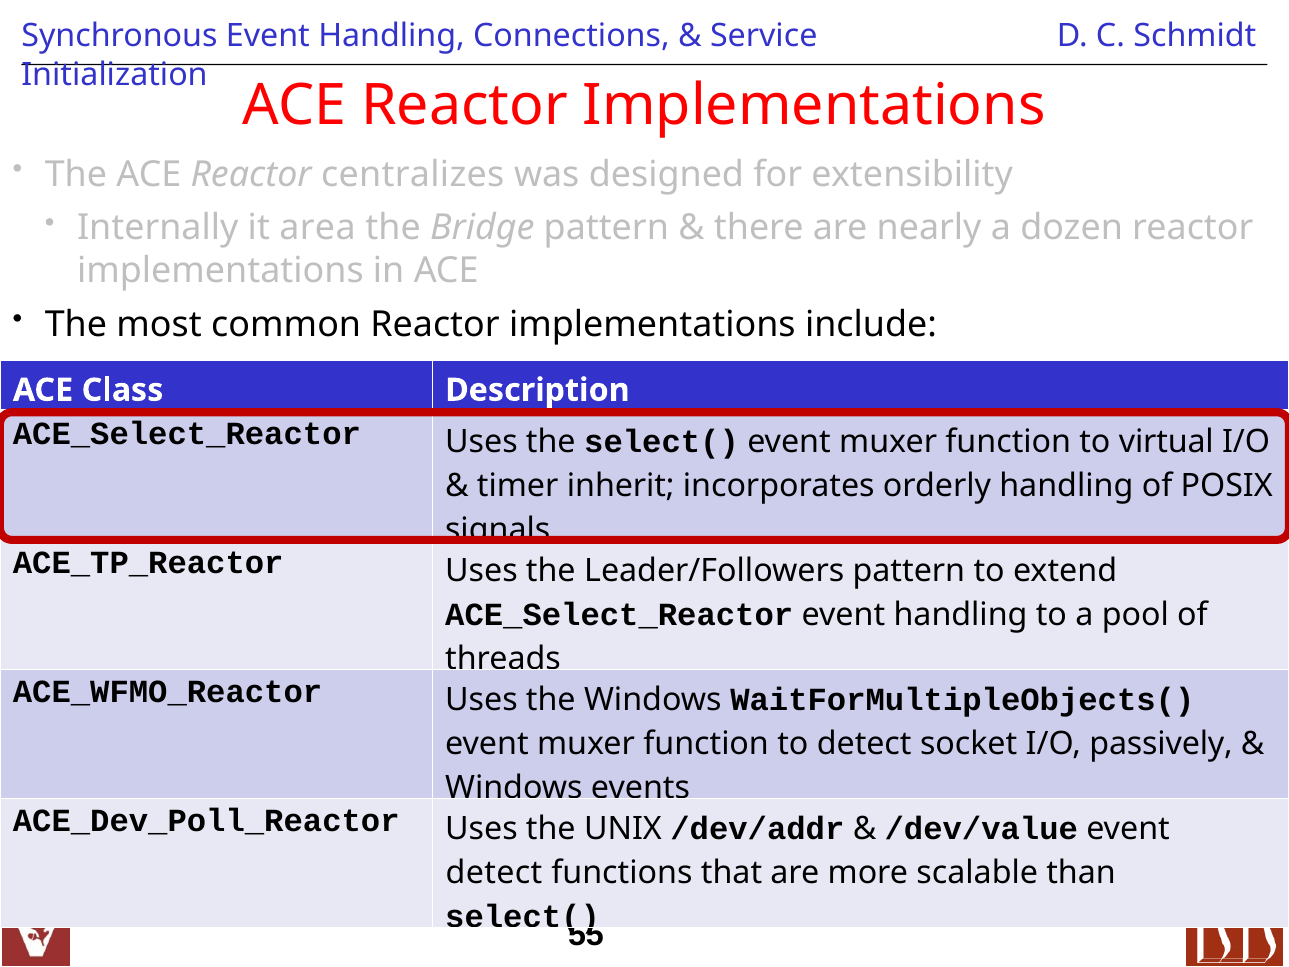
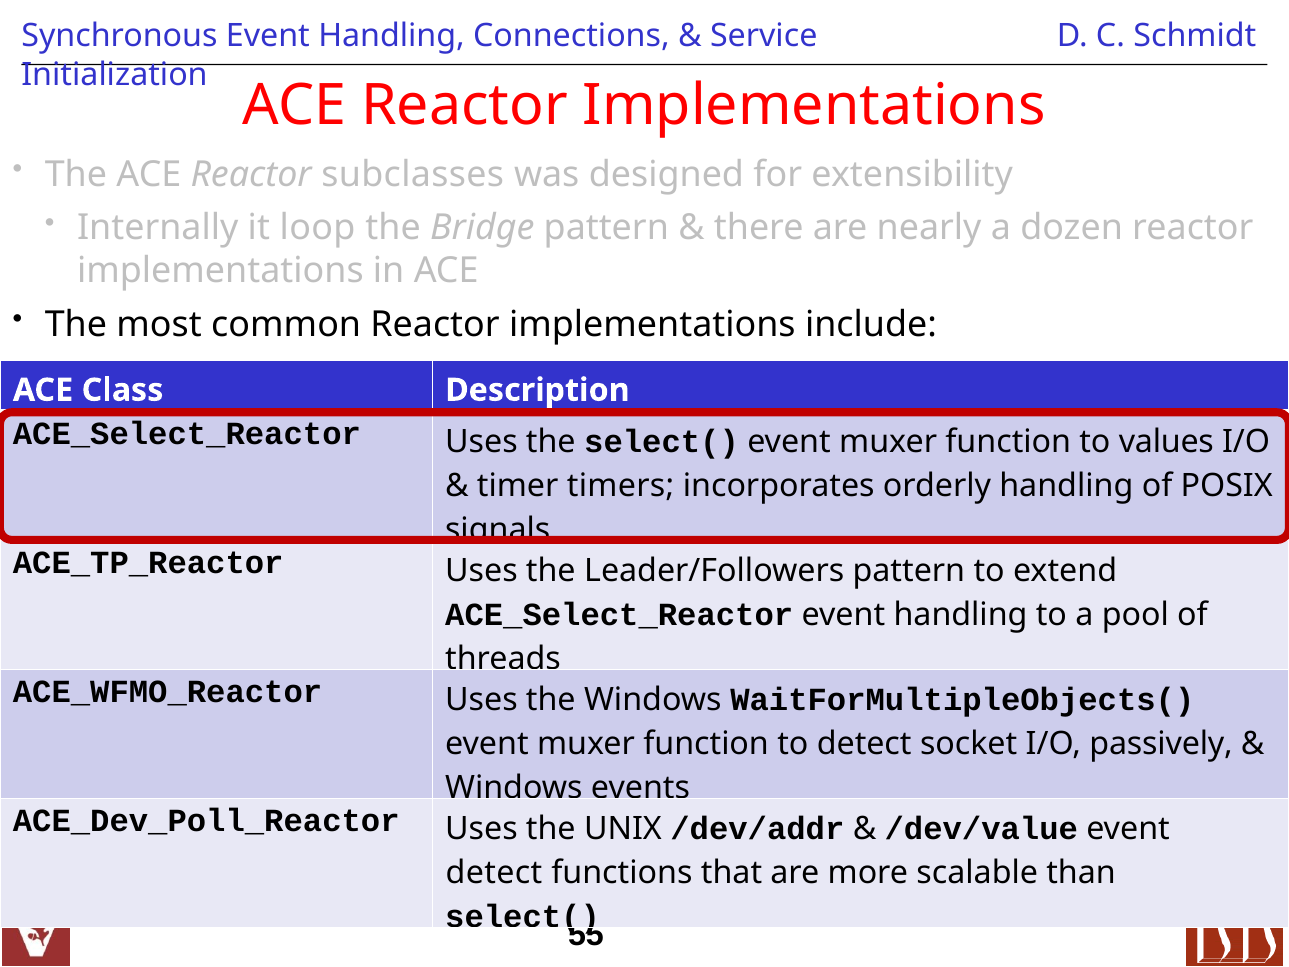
centralizes: centralizes -> subclasses
area: area -> loop
virtual: virtual -> values
inherit: inherit -> timers
